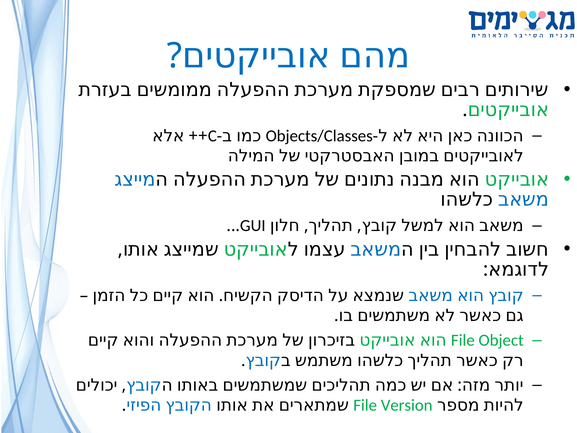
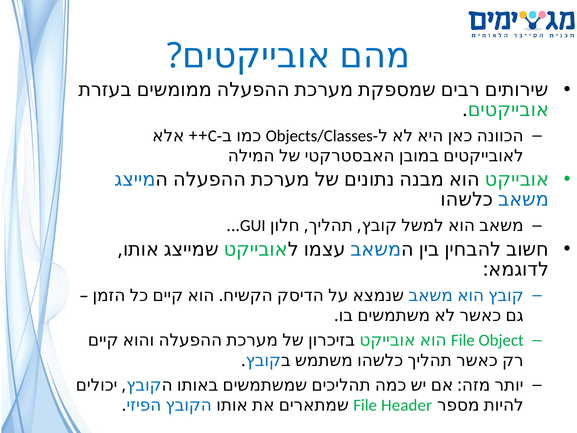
Version: Version -> Header
